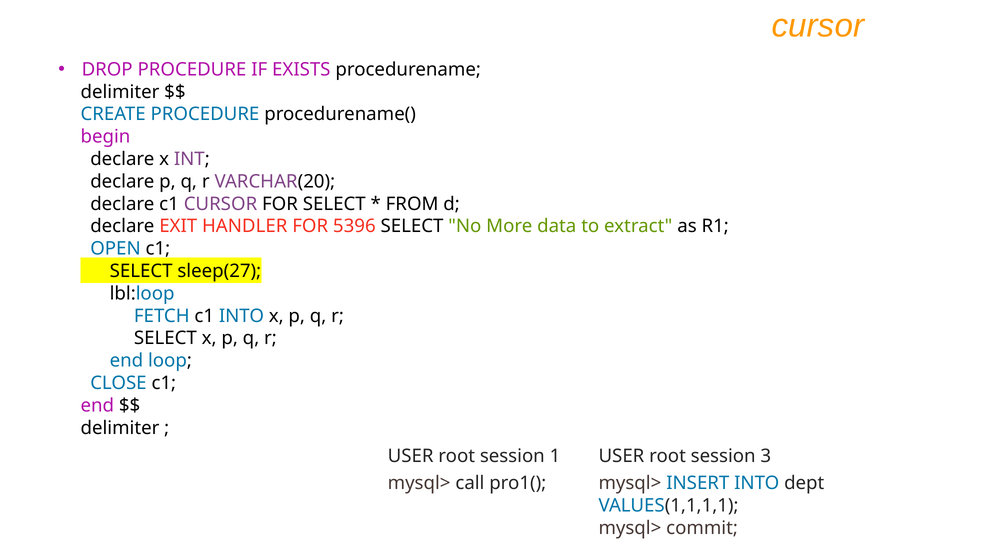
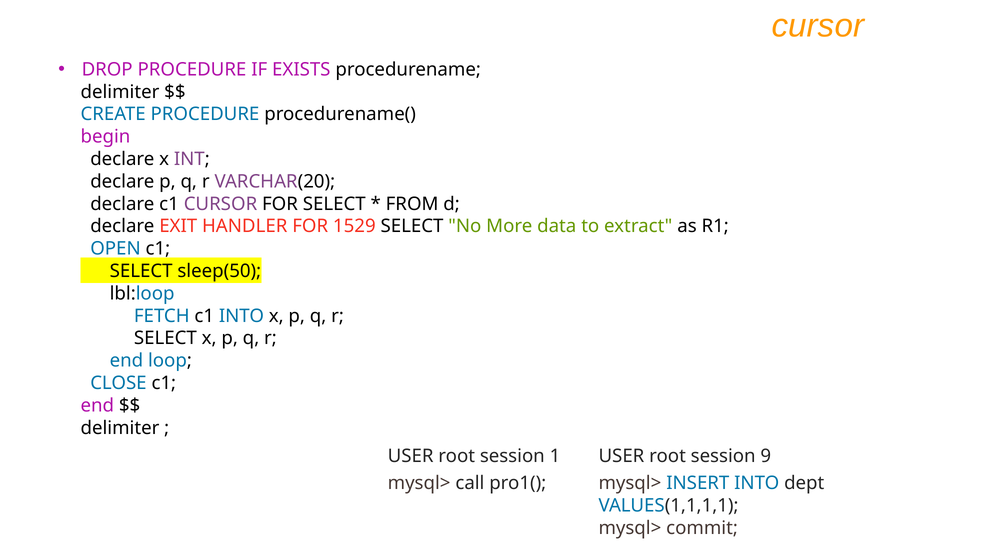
5396: 5396 -> 1529
sleep(27: sleep(27 -> sleep(50
3: 3 -> 9
